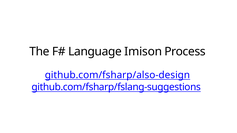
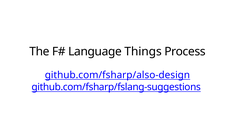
Imison: Imison -> Things
